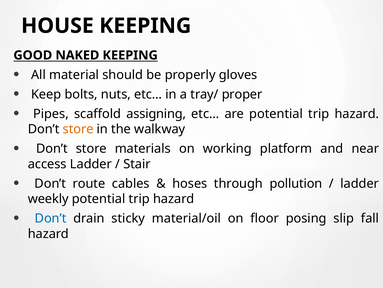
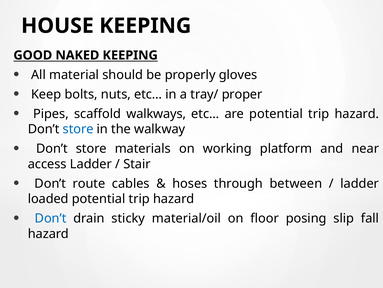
assigning: assigning -> walkways
store at (78, 129) colour: orange -> blue
pollution: pollution -> between
weekly: weekly -> loaded
